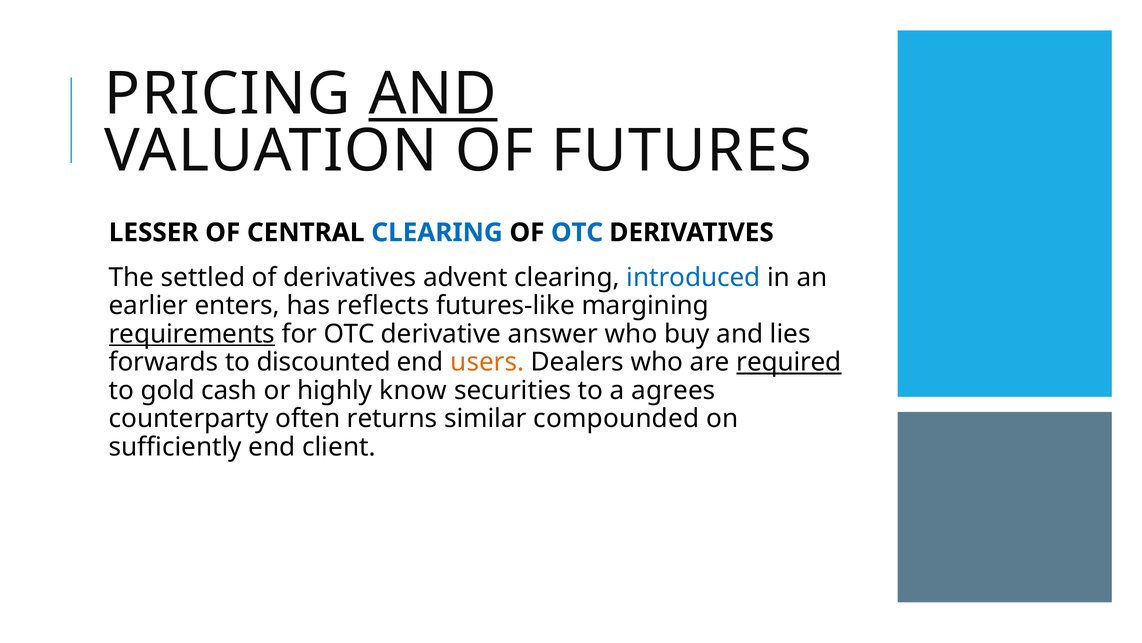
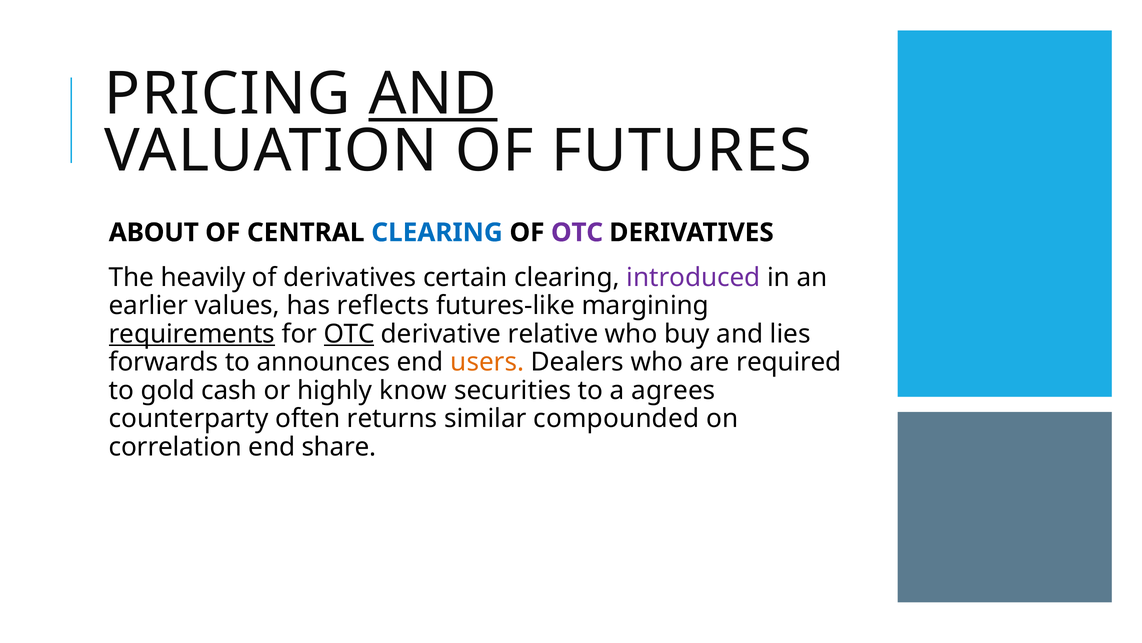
LESSER: LESSER -> ABOUT
OTC at (577, 232) colour: blue -> purple
settled: settled -> heavily
advent: advent -> certain
introduced colour: blue -> purple
enters: enters -> values
OTC at (349, 334) underline: none -> present
answer: answer -> relative
discounted: discounted -> announces
required underline: present -> none
sufficiently: sufficiently -> correlation
client: client -> share
